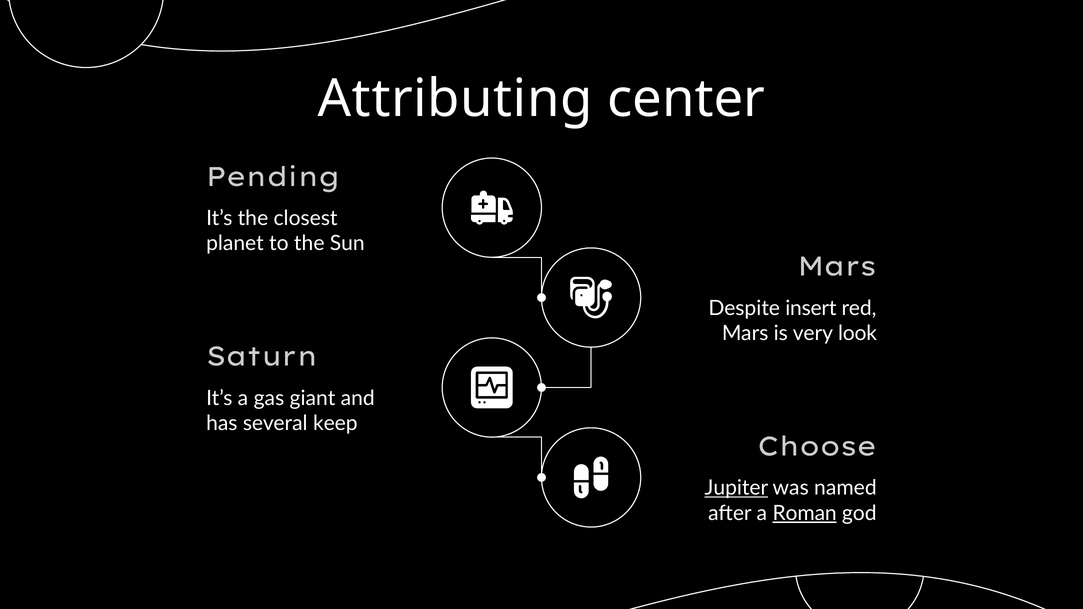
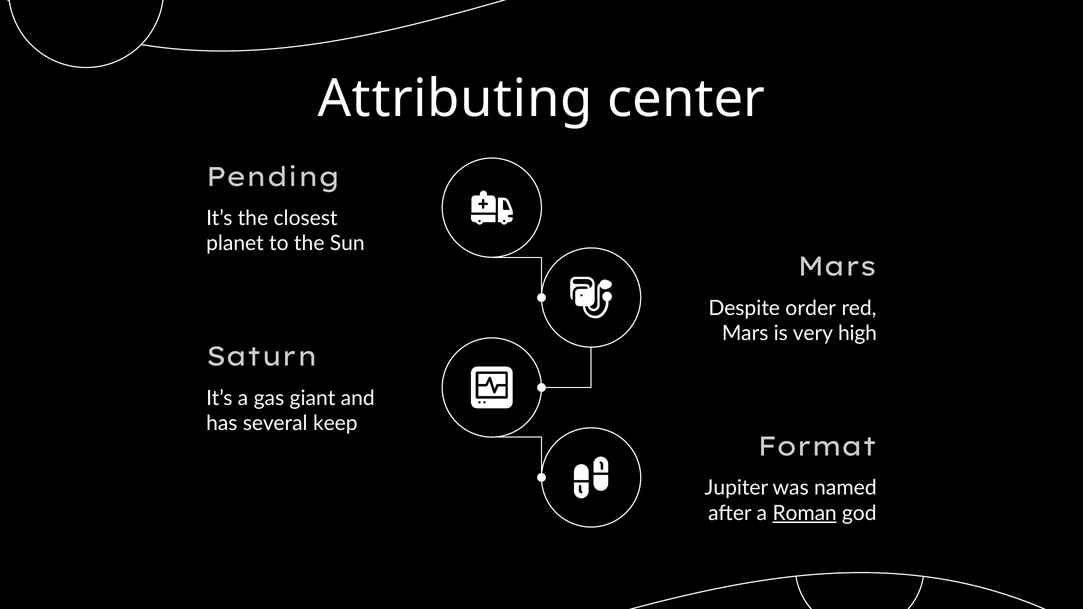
insert: insert -> order
look: look -> high
Choose: Choose -> Format
Jupiter underline: present -> none
